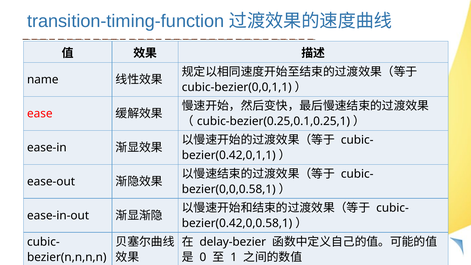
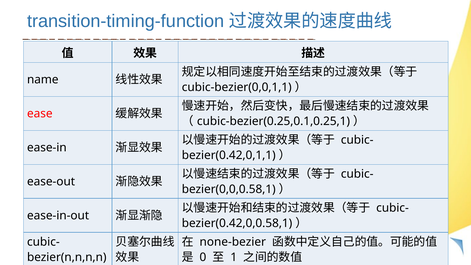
delay-bezier: delay-bezier -> none-bezier
